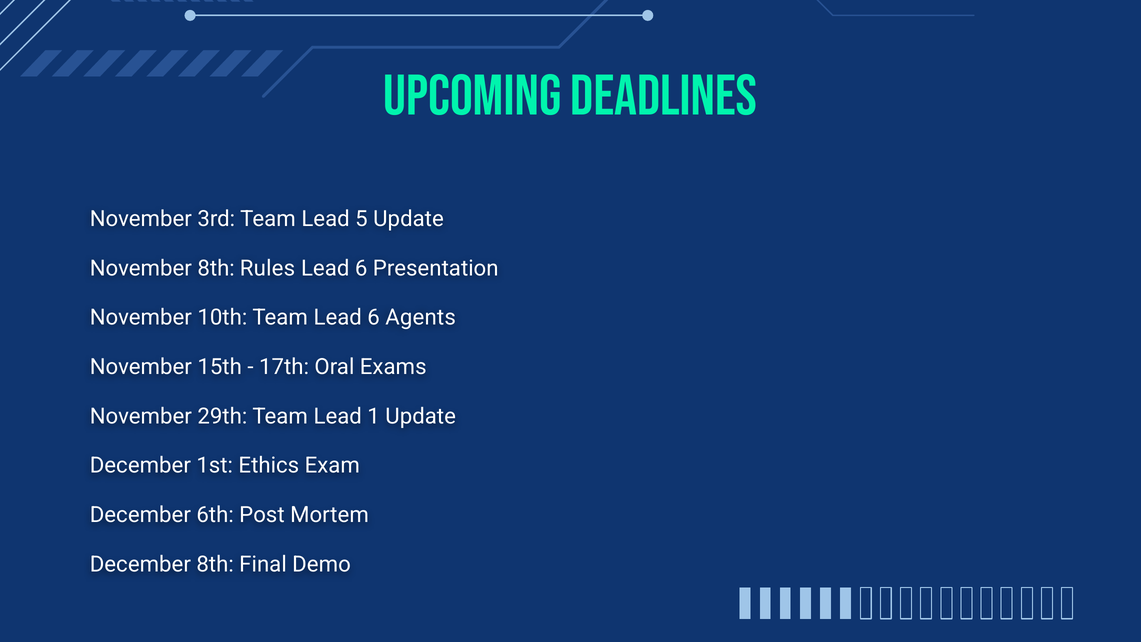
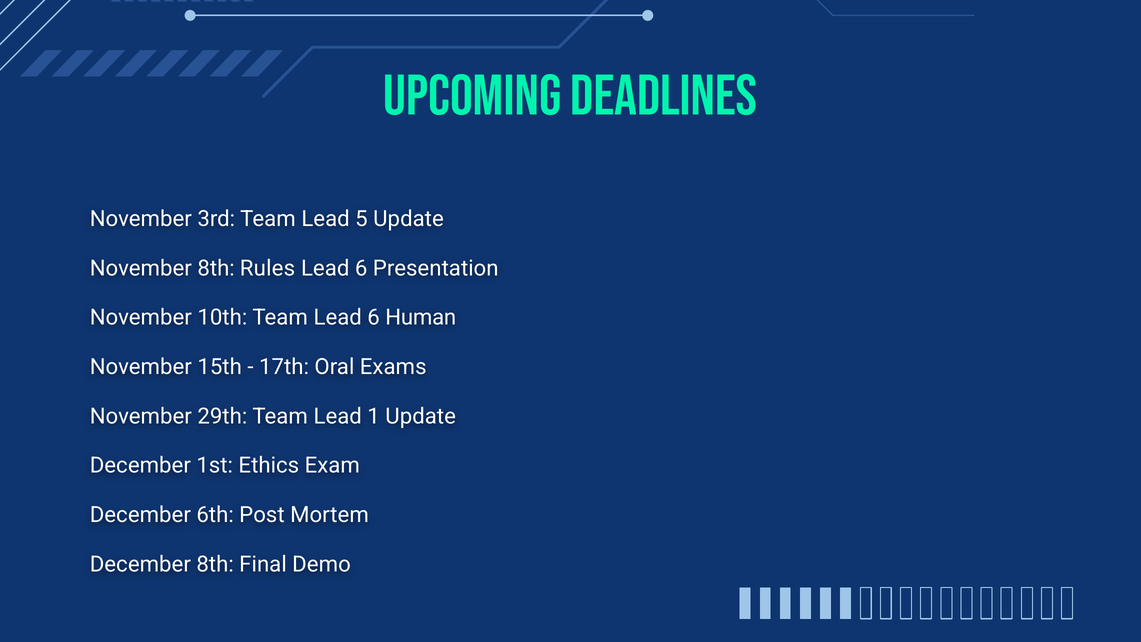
Agents: Agents -> Human
